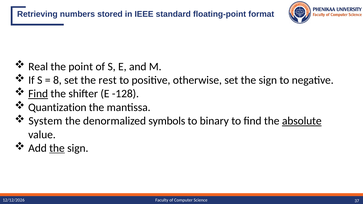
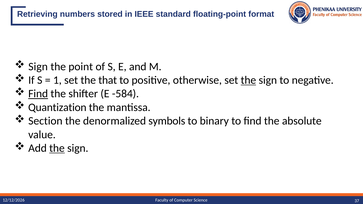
Real at (38, 67): Real -> Sign
8: 8 -> 1
rest: rest -> that
the at (248, 80) underline: none -> present
-128: -128 -> -584
System: System -> Section
absolute underline: present -> none
